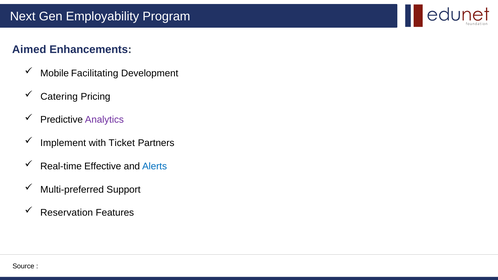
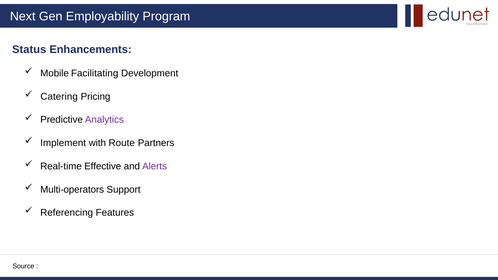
Aimed: Aimed -> Status
Ticket: Ticket -> Route
Alerts colour: blue -> purple
Multi-preferred: Multi-preferred -> Multi-operators
Reservation: Reservation -> Referencing
